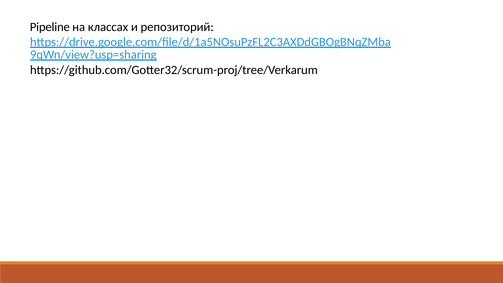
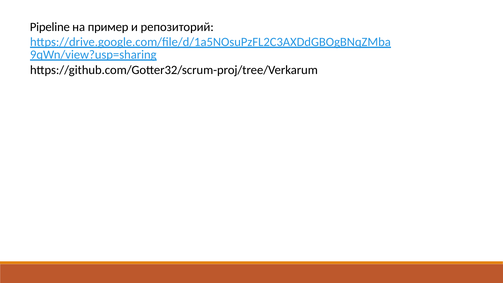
классах: классах -> пример
